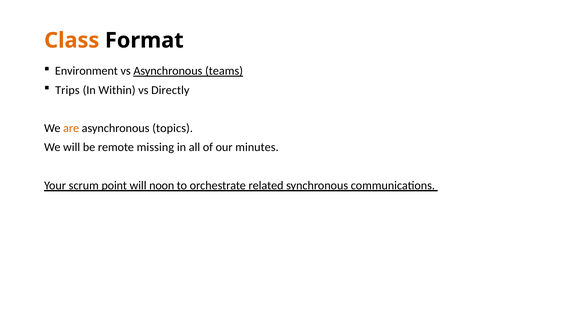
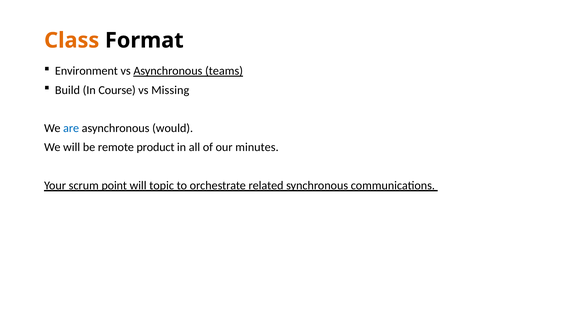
Trips: Trips -> Build
Within: Within -> Course
Directly: Directly -> Missing
are colour: orange -> blue
topics: topics -> would
missing: missing -> product
noon: noon -> topic
